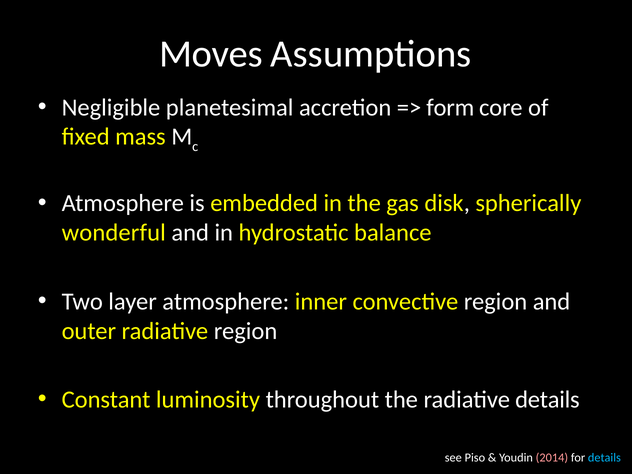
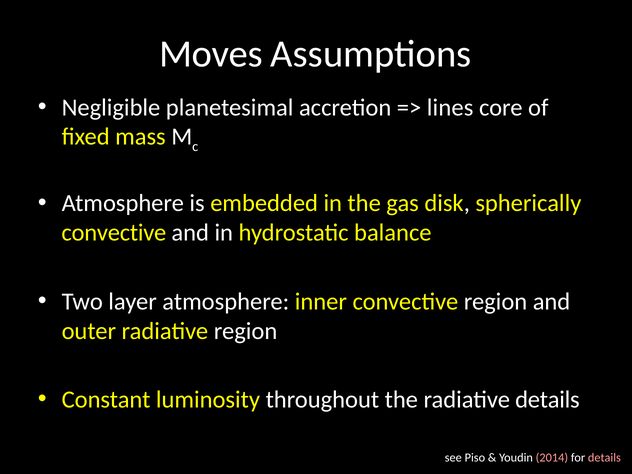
form: form -> lines
wonderful at (114, 233): wonderful -> convective
details at (604, 458) colour: light blue -> pink
